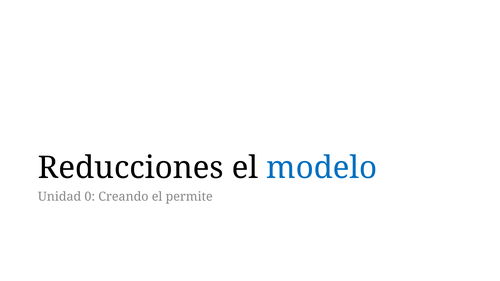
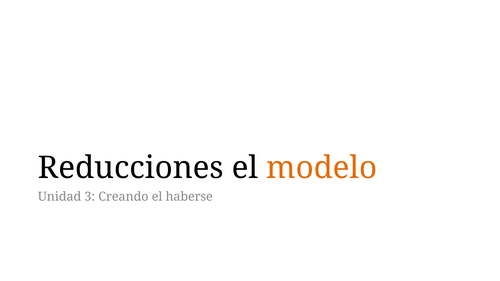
modelo colour: blue -> orange
0: 0 -> 3
permite: permite -> haberse
